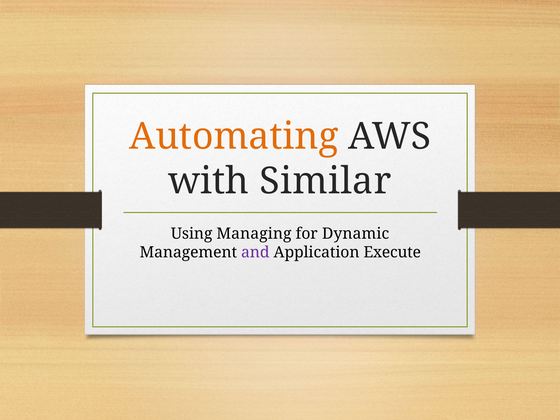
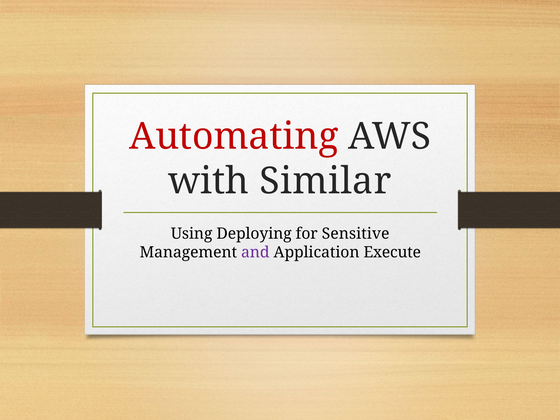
Automating colour: orange -> red
Managing: Managing -> Deploying
Dynamic: Dynamic -> Sensitive
